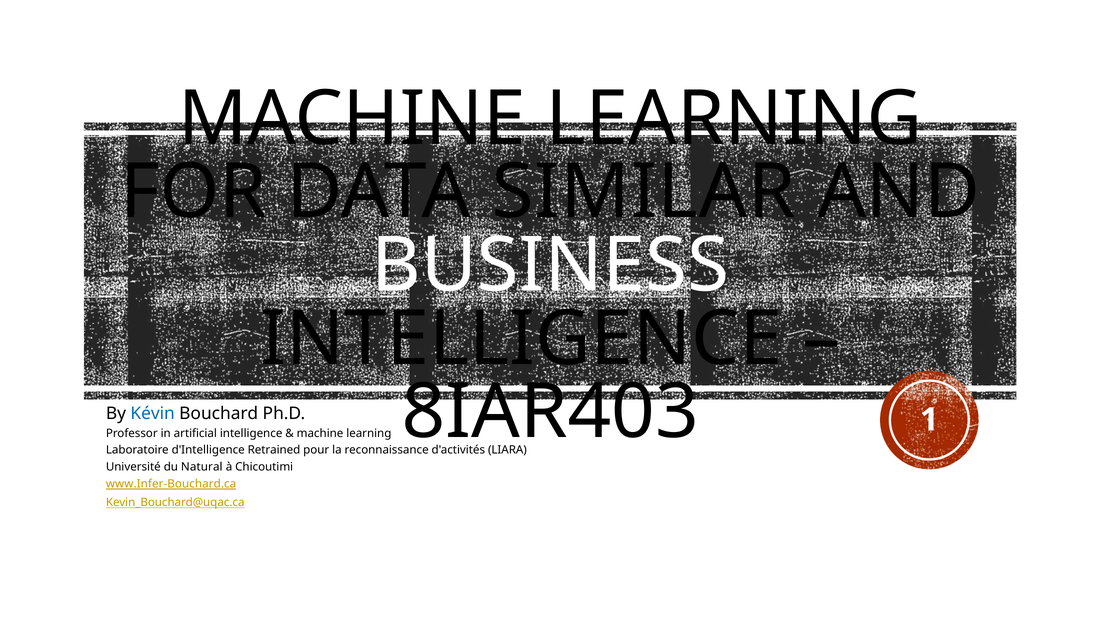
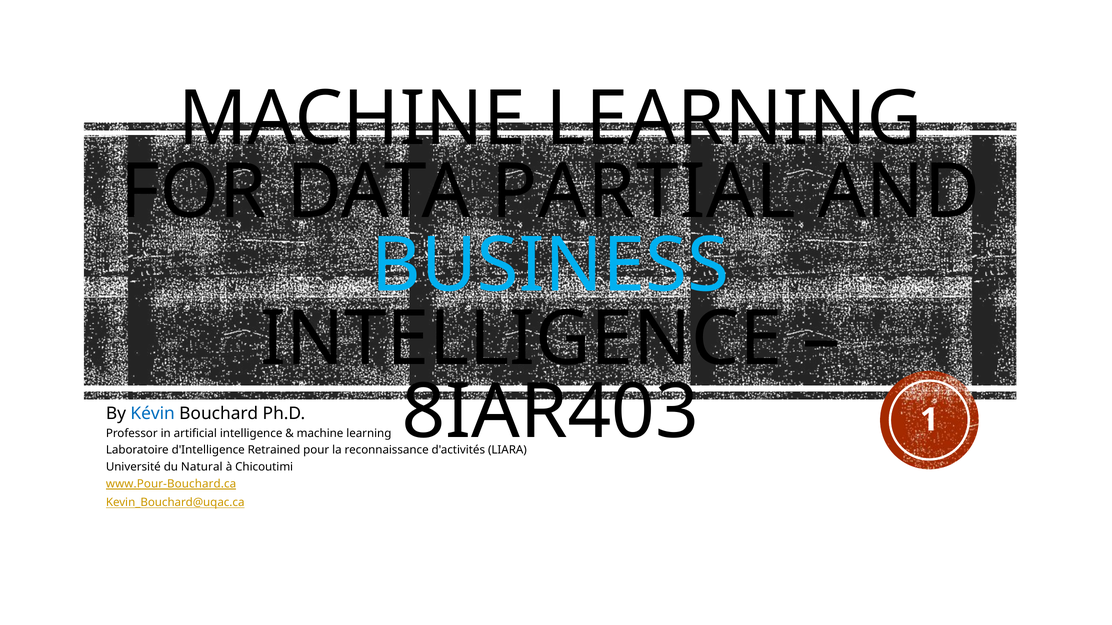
SIMILAR: SIMILAR -> PARTIAL
BUSINESS colour: white -> light blue
www.Infer-Bouchard.ca: www.Infer-Bouchard.ca -> www.Pour-Bouchard.ca
